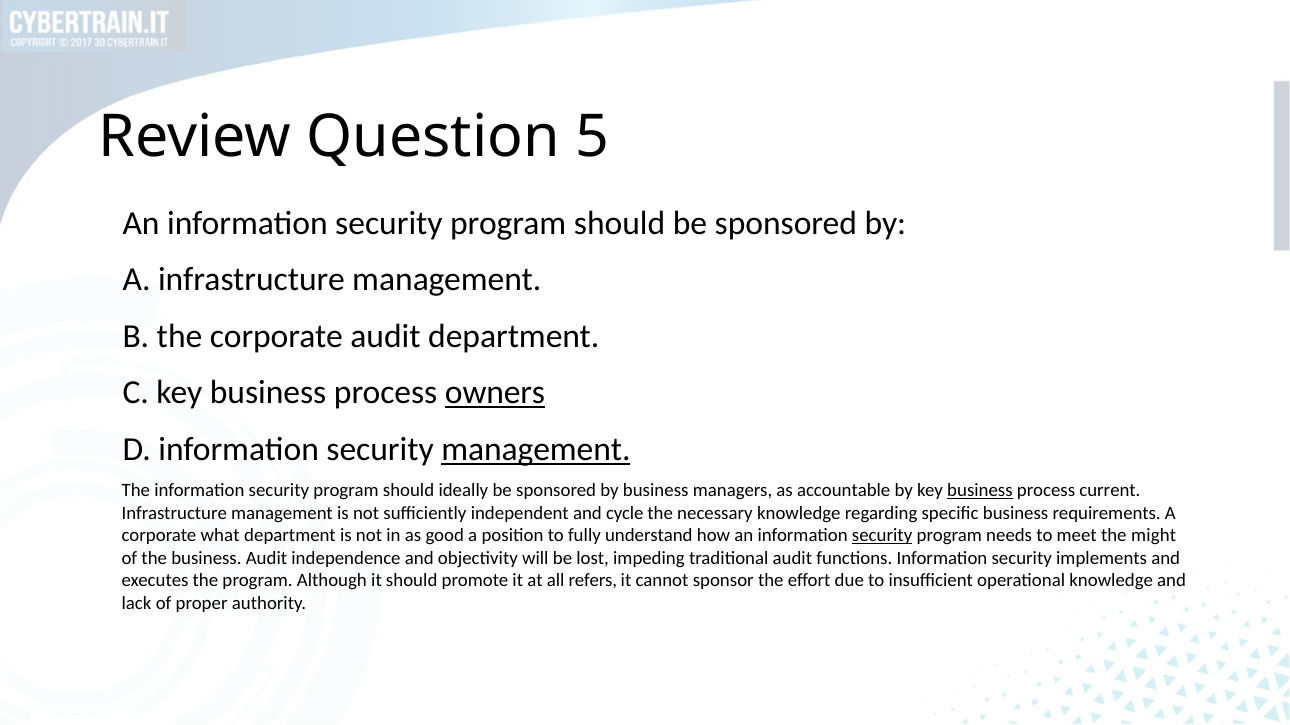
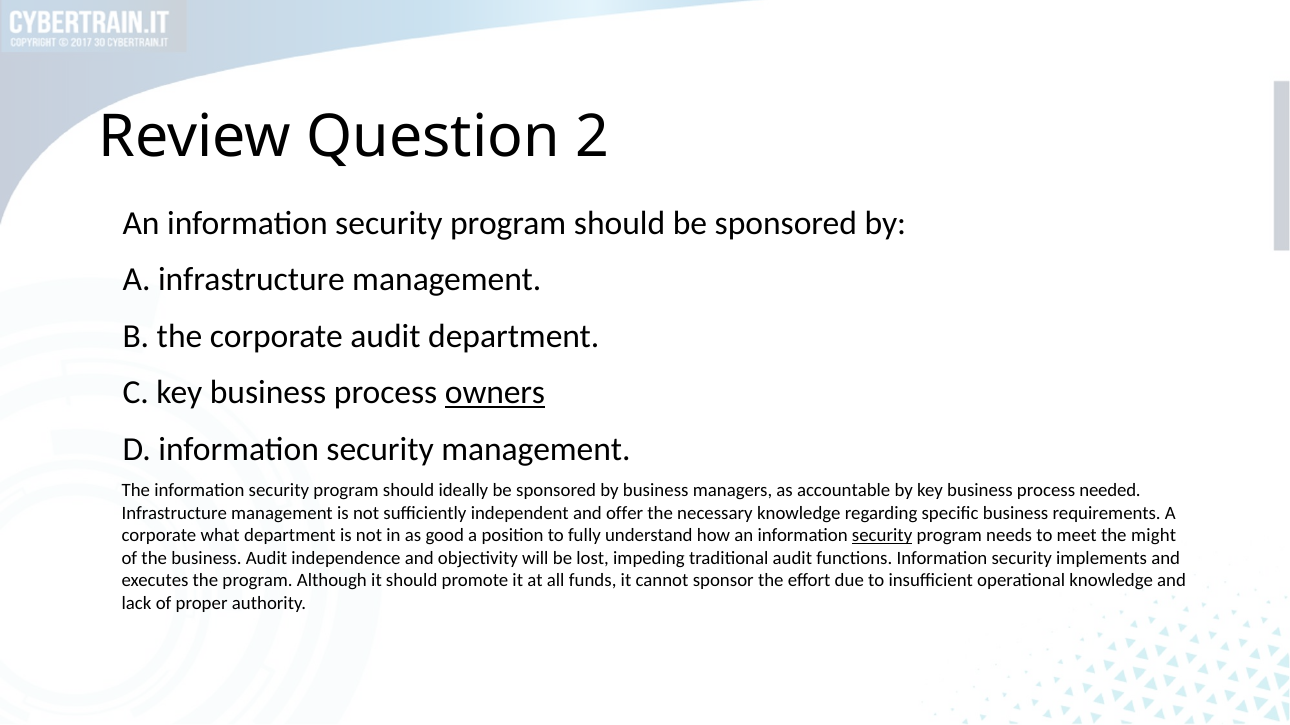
5: 5 -> 2
management at (536, 450) underline: present -> none
business at (980, 491) underline: present -> none
current: current -> needed
cycle: cycle -> offer
refers: refers -> funds
